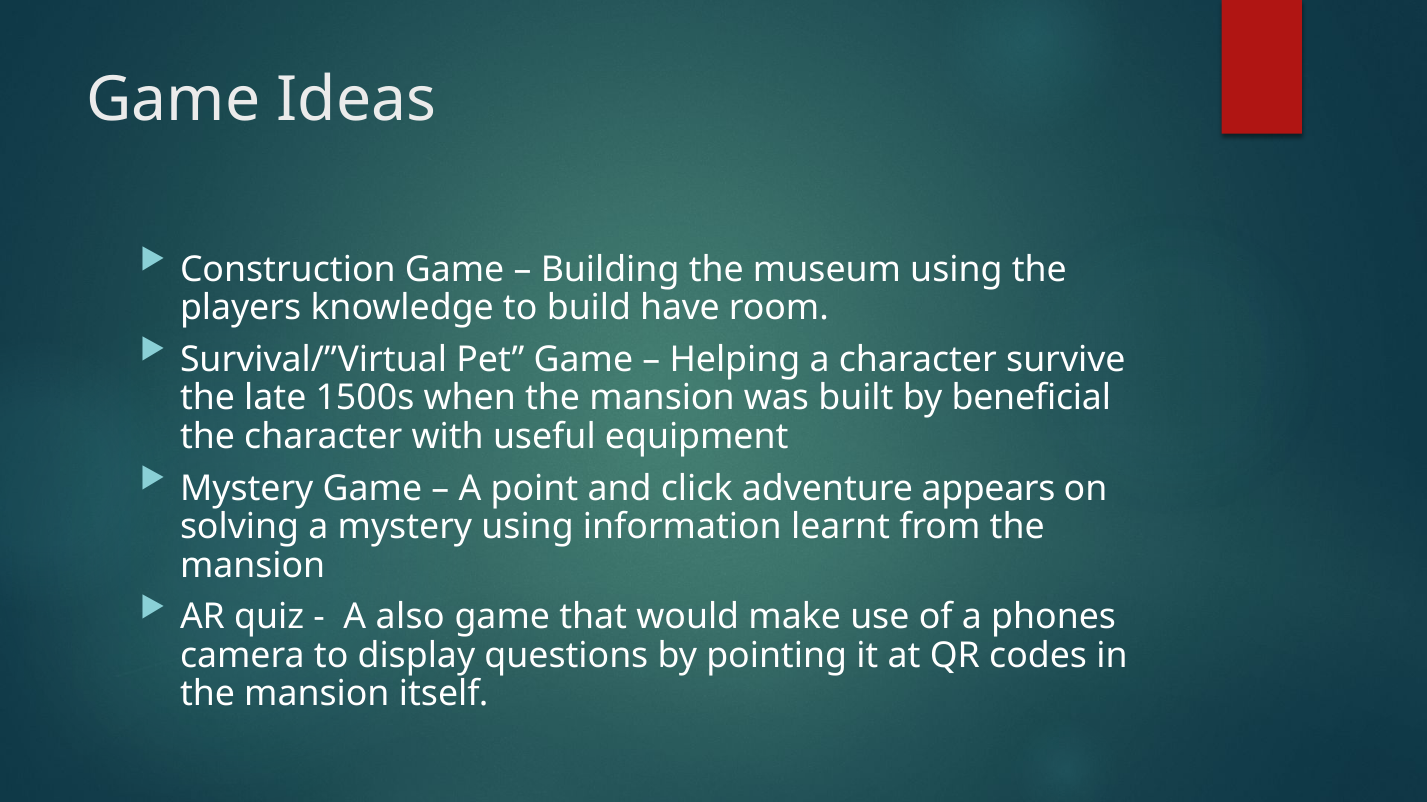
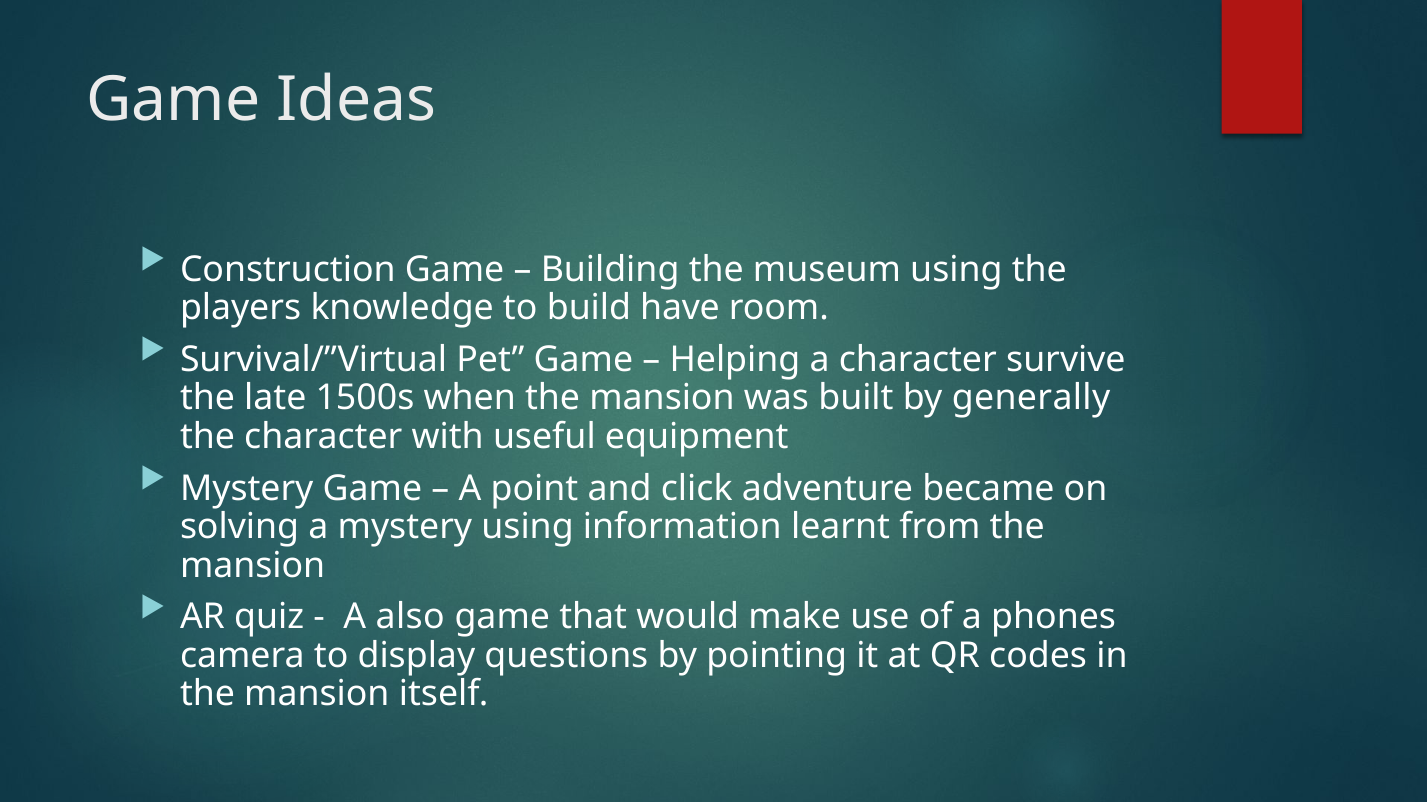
beneficial: beneficial -> generally
appears: appears -> became
